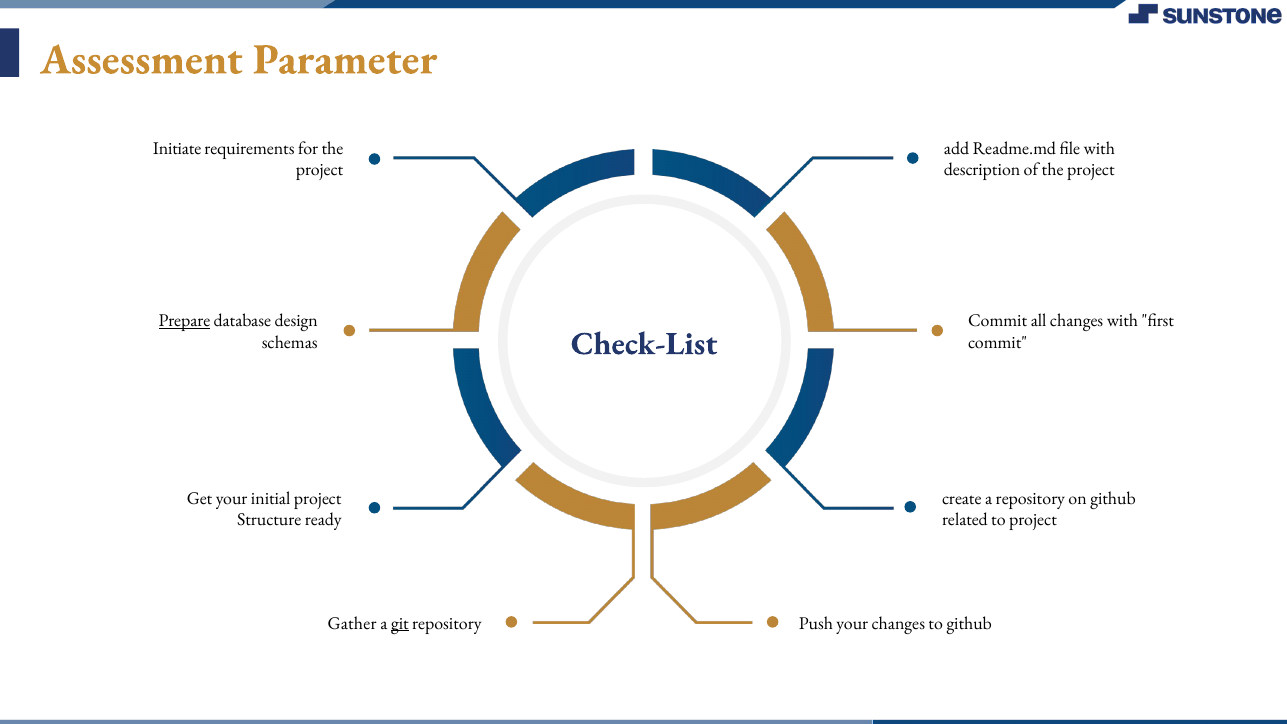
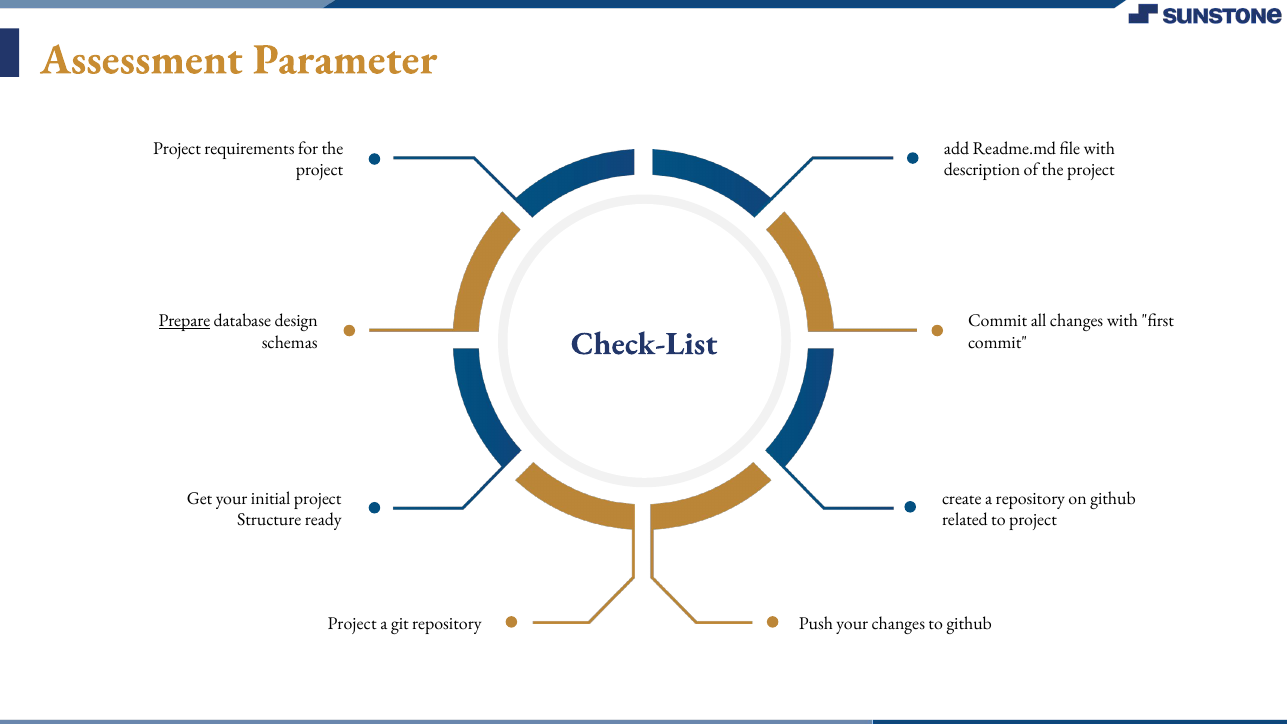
Initiate at (177, 148): Initiate -> Project
Gather at (352, 623): Gather -> Project
git underline: present -> none
